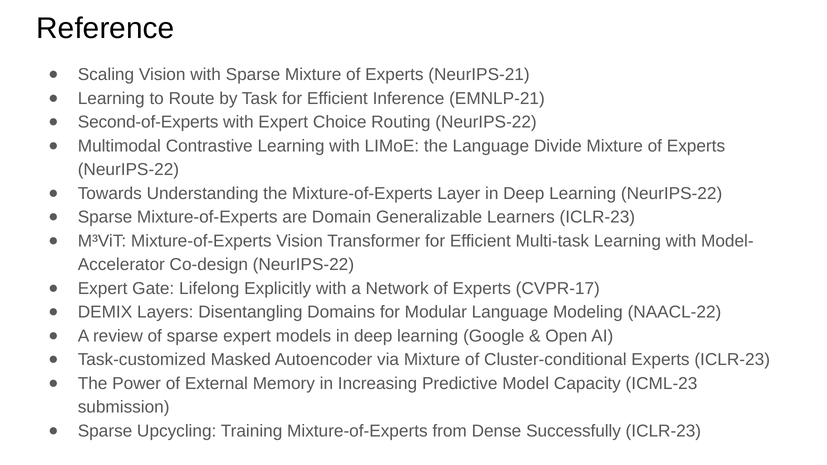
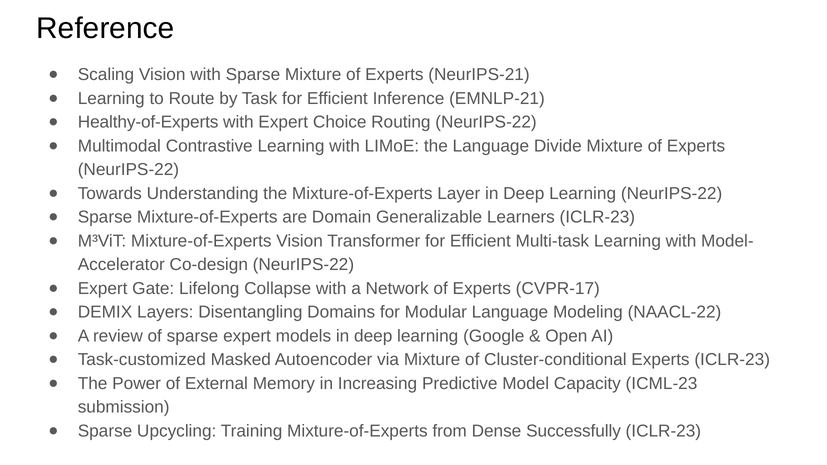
Second-of-Experts: Second-of-Experts -> Healthy-of-Experts
Explicitly: Explicitly -> Collapse
